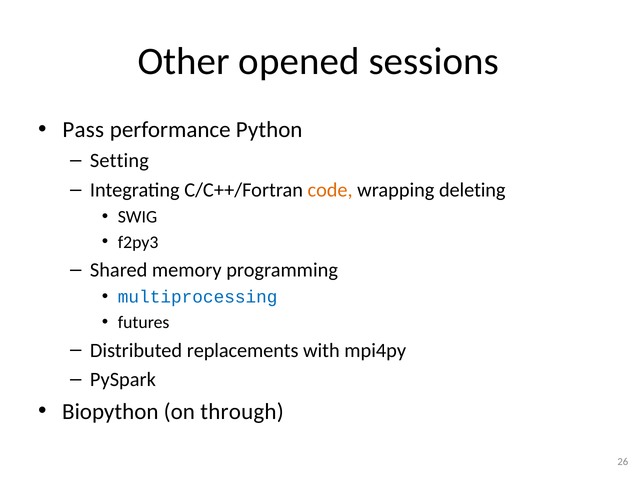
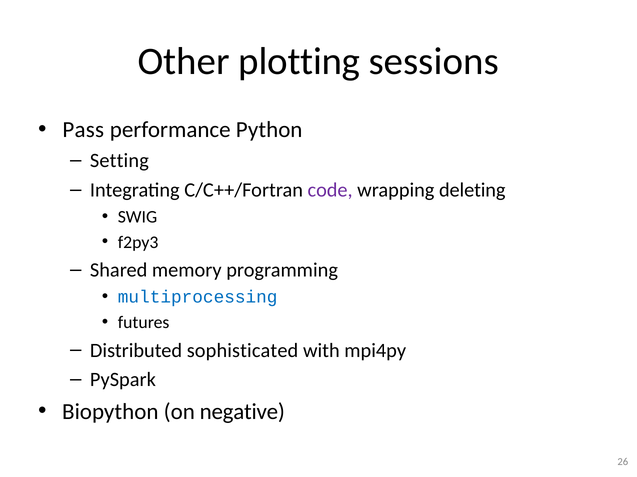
opened: opened -> plotting
code colour: orange -> purple
replacements: replacements -> sophisticated
through: through -> negative
